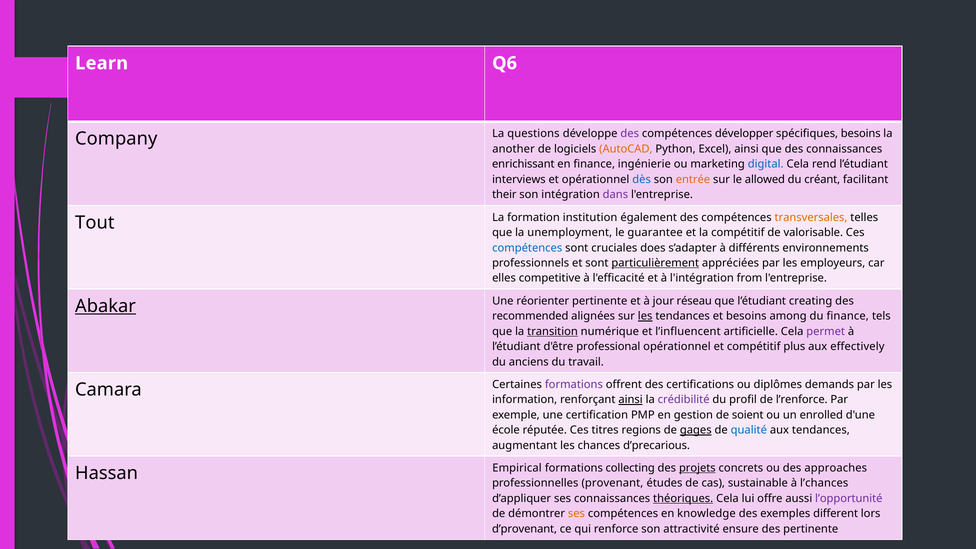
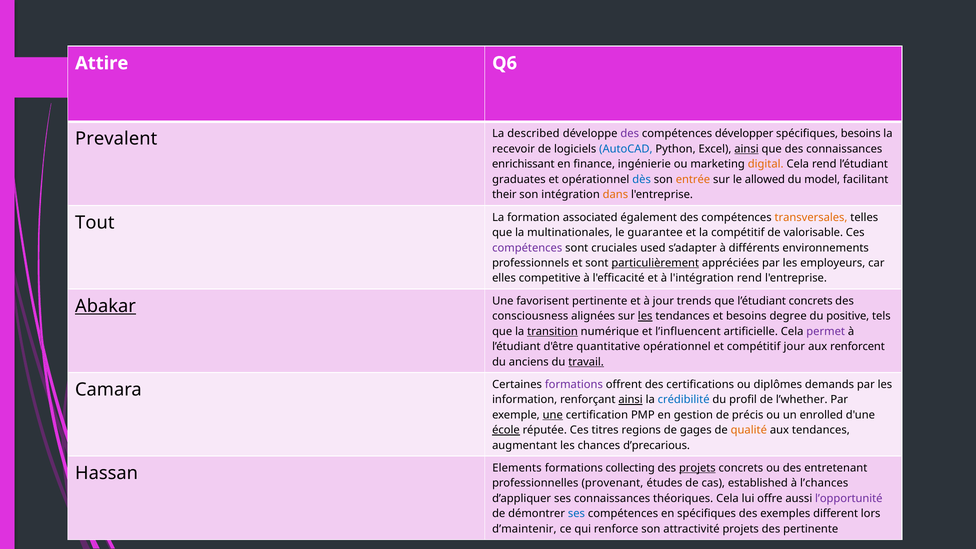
Learn: Learn -> Attire
Company: Company -> Prevalent
questions: questions -> described
another: another -> recevoir
AutoCAD colour: orange -> blue
ainsi at (746, 149) underline: none -> present
digital colour: blue -> orange
interviews: interviews -> graduates
créant: créant -> model
dans colour: purple -> orange
institution: institution -> associated
unemployment: unemployment -> multinationales
compétences at (527, 248) colour: blue -> purple
does: does -> used
l'intégration from: from -> rend
réorienter: réorienter -> favorisent
réseau: réseau -> trends
l’étudiant creating: creating -> concrets
recommended: recommended -> consciousness
among: among -> degree
du finance: finance -> positive
professional: professional -> quantitative
compétitif plus: plus -> jour
effectively: effectively -> renforcent
travail underline: none -> present
crédibilité colour: purple -> blue
l’renforce: l’renforce -> l’whether
une at (553, 415) underline: none -> present
soient: soient -> précis
école underline: none -> present
gages underline: present -> none
qualité colour: blue -> orange
Empirical: Empirical -> Elements
approaches: approaches -> entretenant
sustainable: sustainable -> established
théoriques underline: present -> none
ses at (576, 514) colour: orange -> blue
en knowledge: knowledge -> spécifiques
d’provenant: d’provenant -> d’maintenir
attractivité ensure: ensure -> projets
